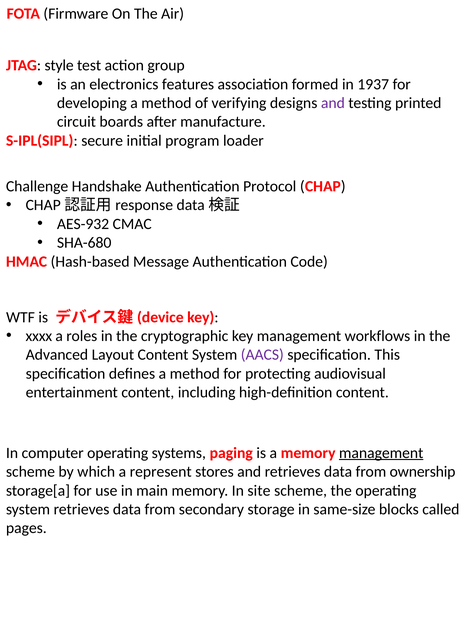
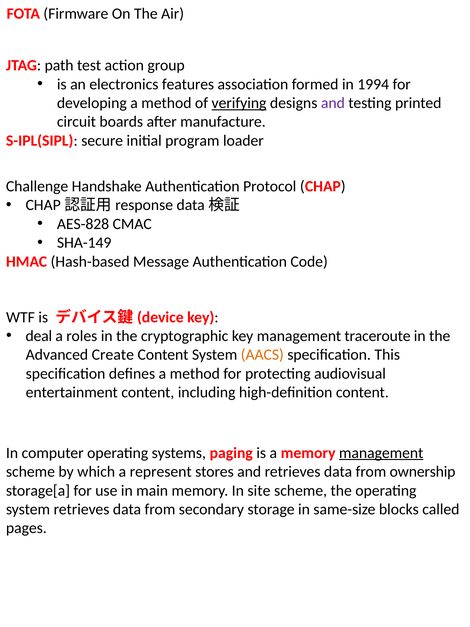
style: style -> path
1937: 1937 -> 1994
verifying underline: none -> present
AES-932: AES-932 -> AES-828
SHA-680: SHA-680 -> SHA-149
xxxx: xxxx -> deal
workflows: workflows -> traceroute
Layout: Layout -> Create
AACS colour: purple -> orange
